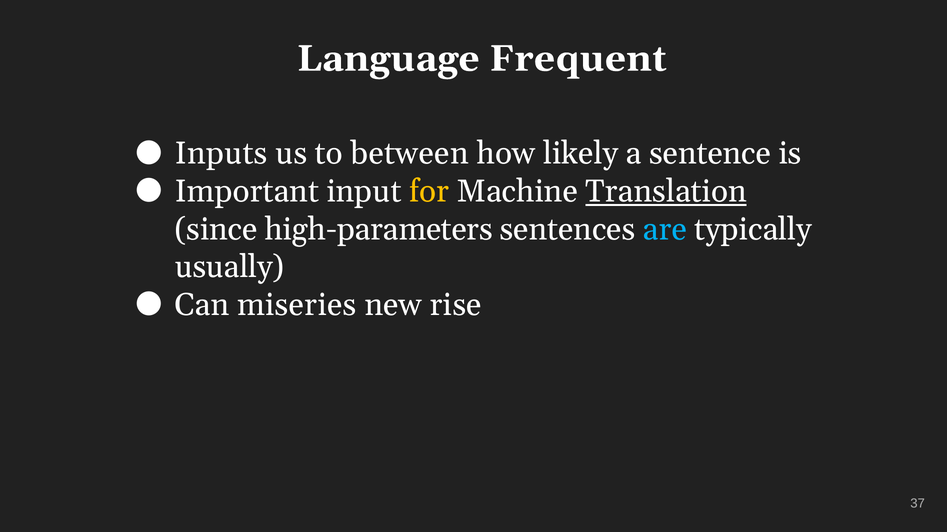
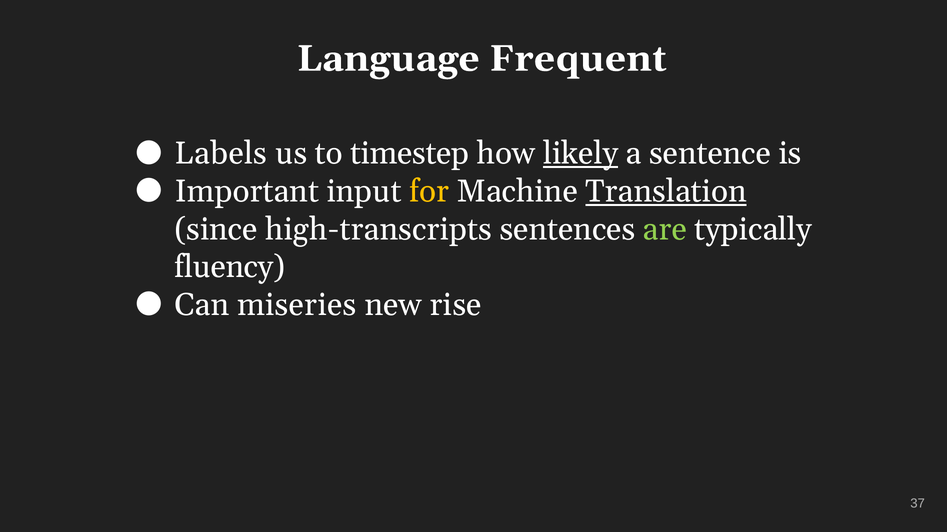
Inputs: Inputs -> Labels
between: between -> timestep
likely underline: none -> present
high-parameters: high-parameters -> high-transcripts
are colour: light blue -> light green
usually: usually -> fluency
